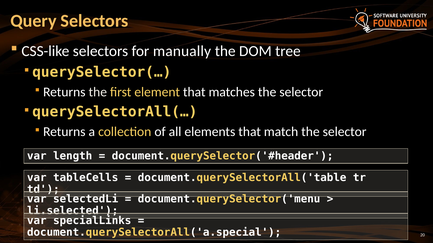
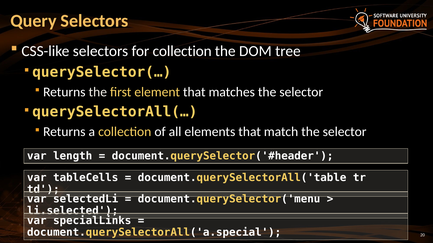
for manually: manually -> collection
